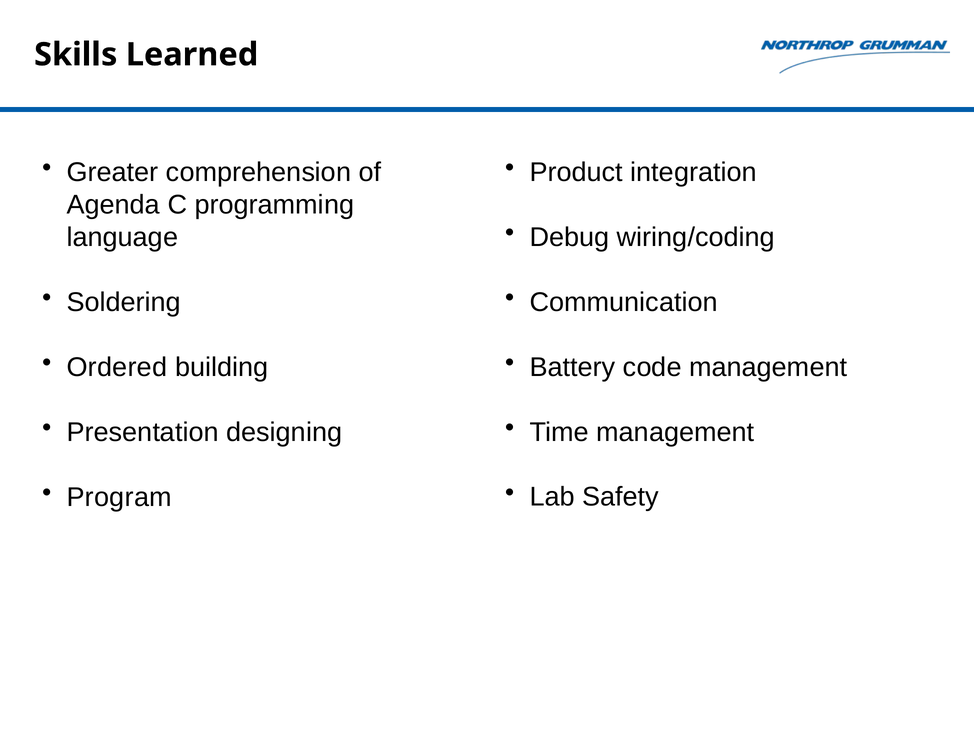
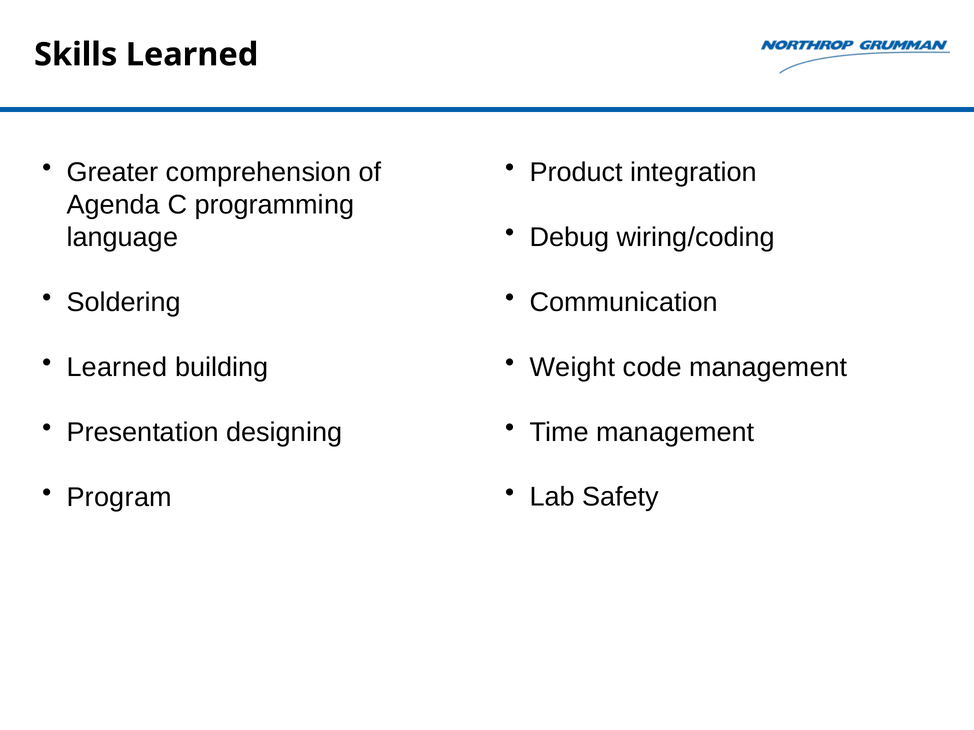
Ordered at (117, 367): Ordered -> Learned
Battery: Battery -> Weight
